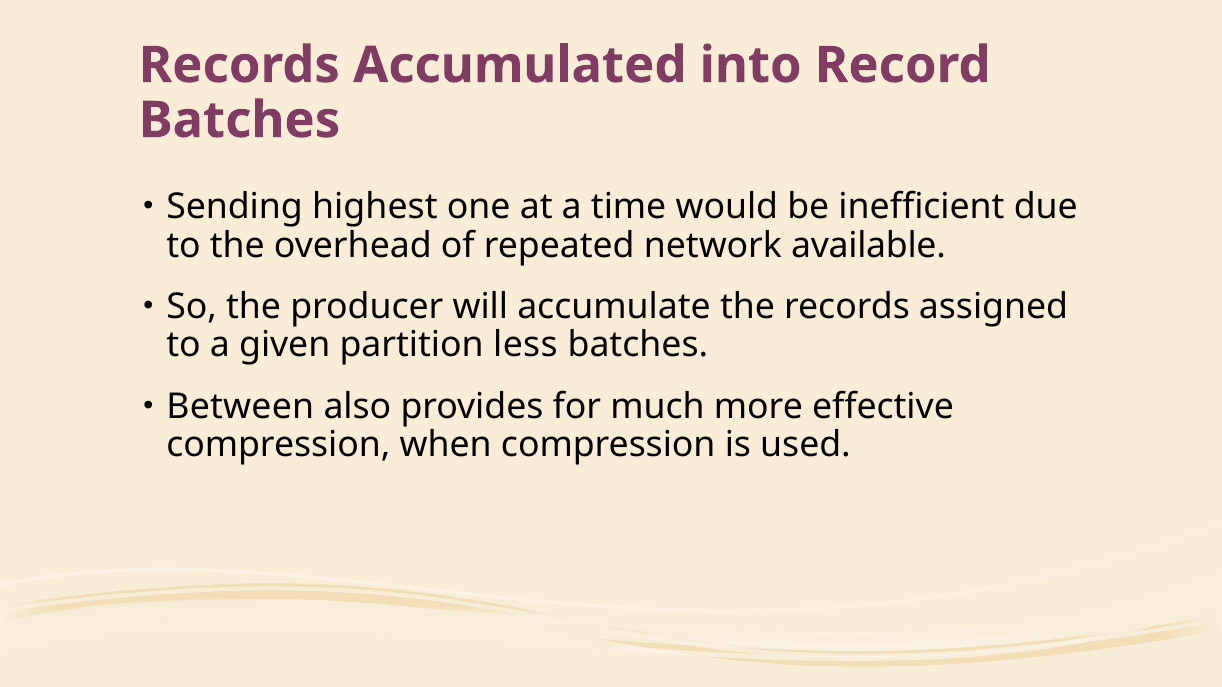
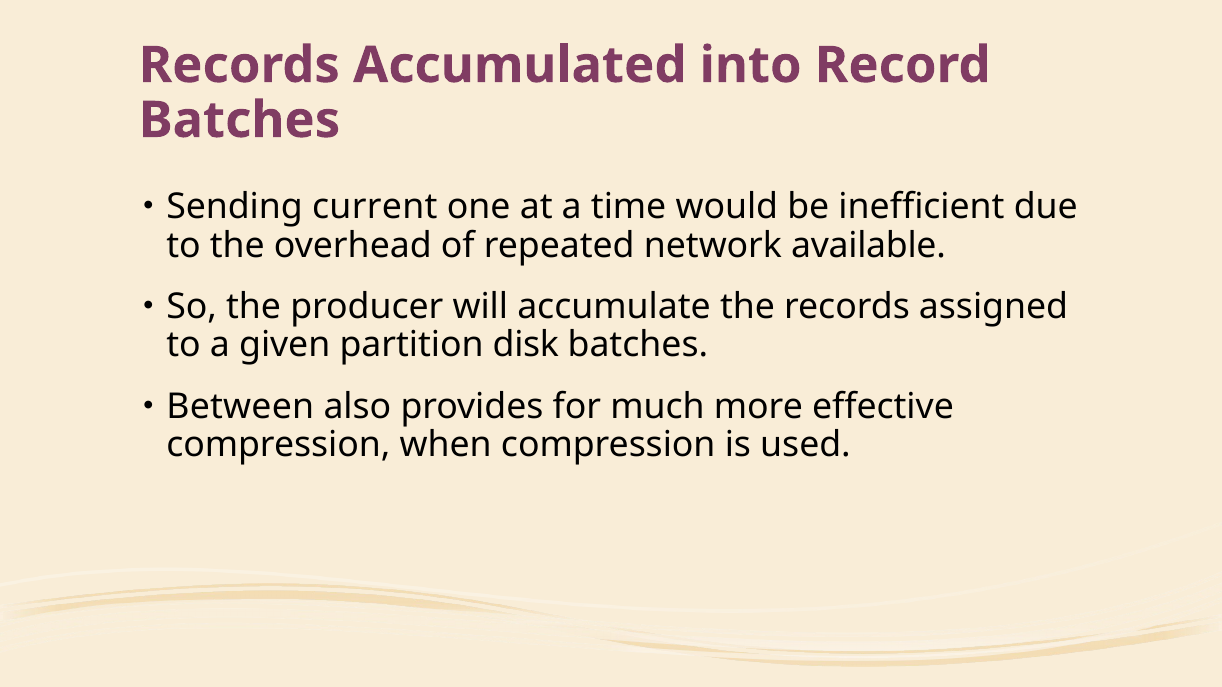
highest: highest -> current
less: less -> disk
